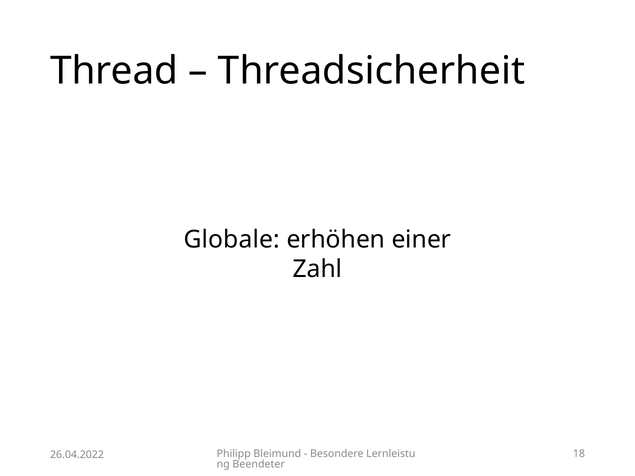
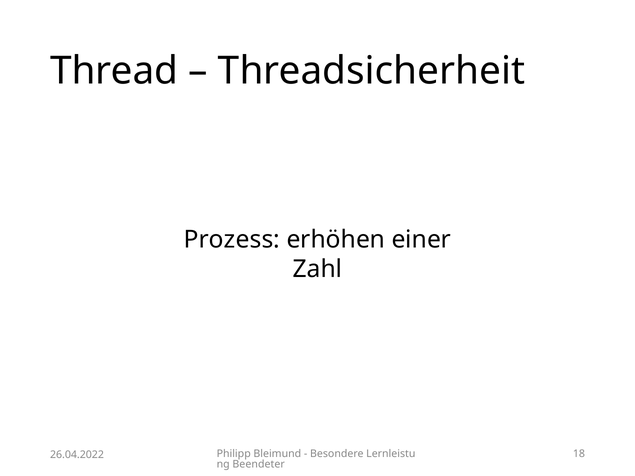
Globale: Globale -> Prozess
